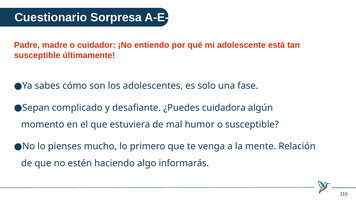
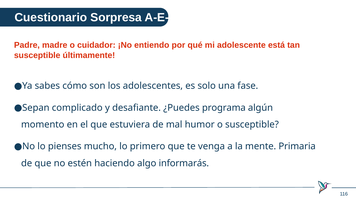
cuidadora: cuidadora -> programa
Relación: Relación -> Primaria
